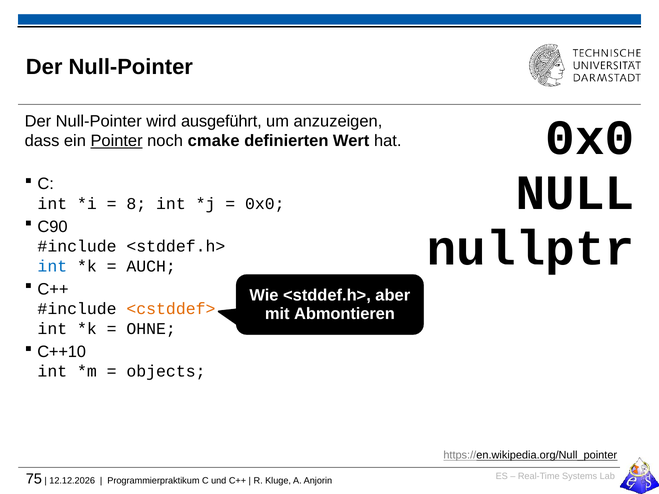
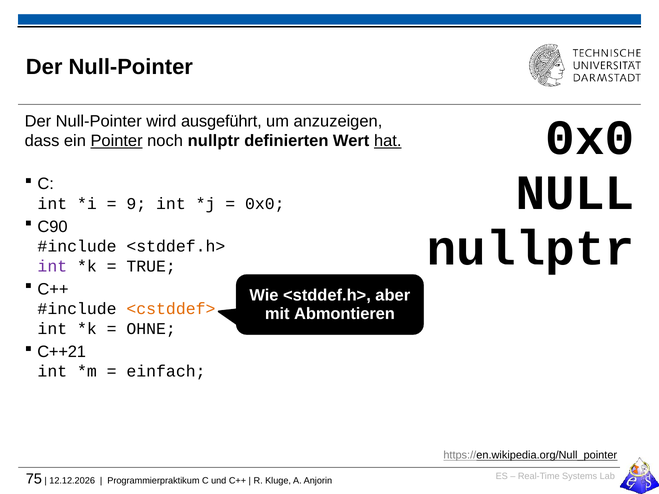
noch cmake: cmake -> nullptr
hat underline: none -> present
8: 8 -> 9
int at (52, 266) colour: blue -> purple
AUCH: AUCH -> TRUE
C++10: C++10 -> C++21
objects: objects -> einfach
